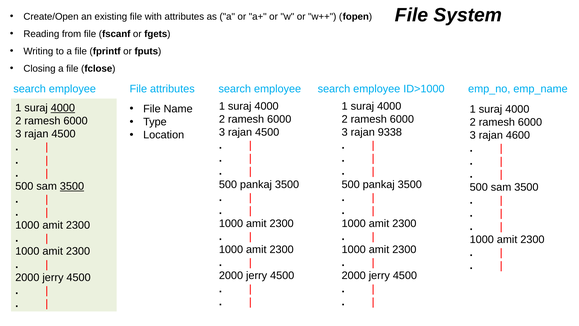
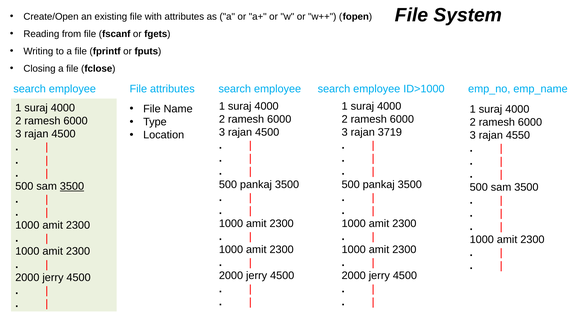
4000 at (63, 108) underline: present -> none
9338: 9338 -> 3719
4600: 4600 -> 4550
